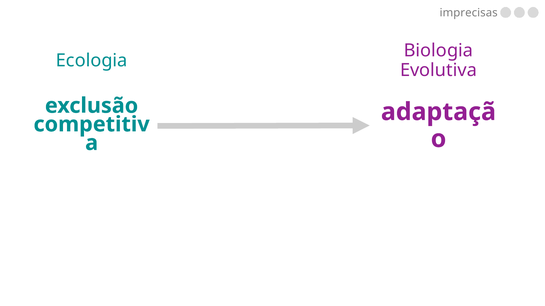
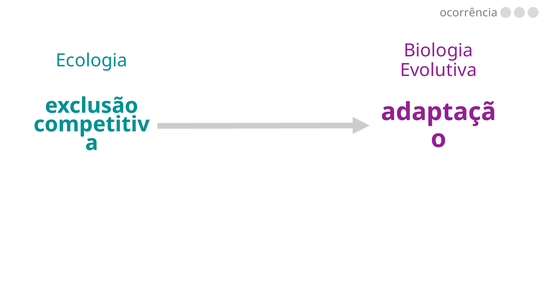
imprecisas: imprecisas -> ocorrência
